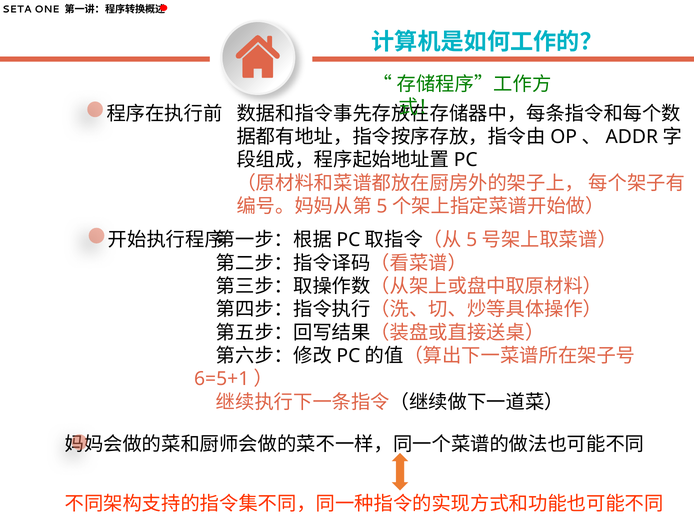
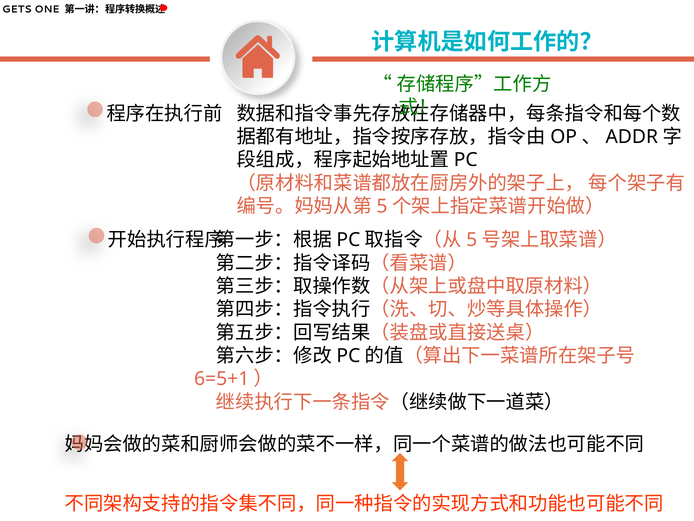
SETA: SETA -> GETS
